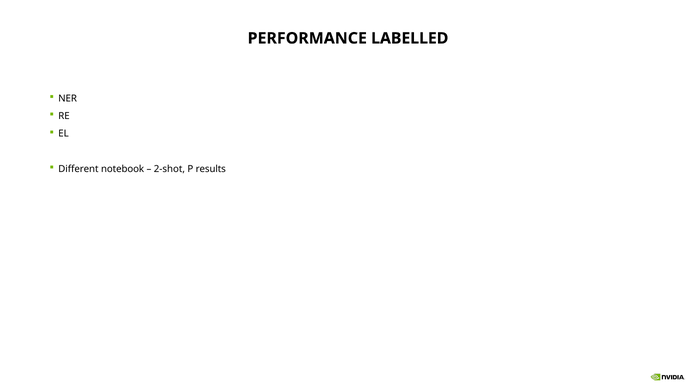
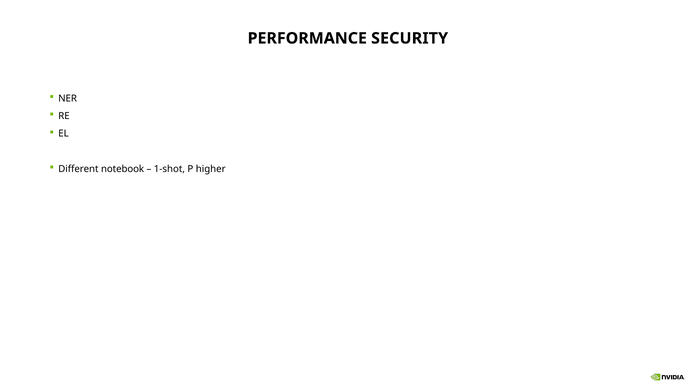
LABELLED: LABELLED -> SECURITY
2-shot: 2-shot -> 1-shot
results: results -> higher
